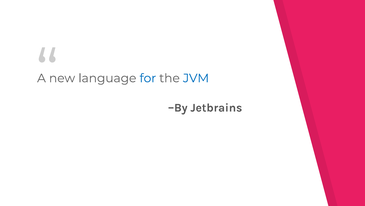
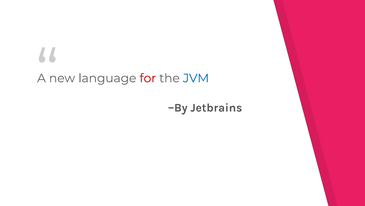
for colour: blue -> red
